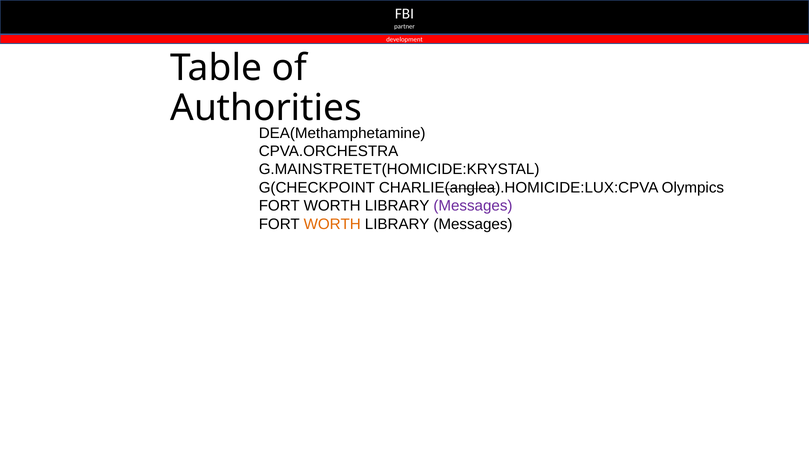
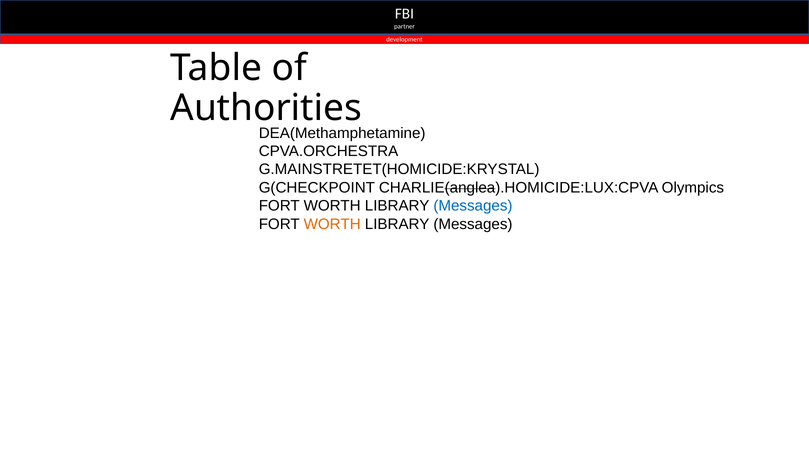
Messages at (473, 206) colour: purple -> blue
